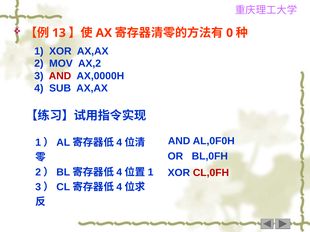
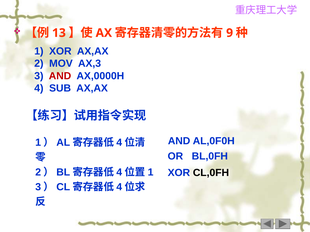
0: 0 -> 9
AX,2: AX,2 -> AX,3
CL,0FH colour: red -> black
